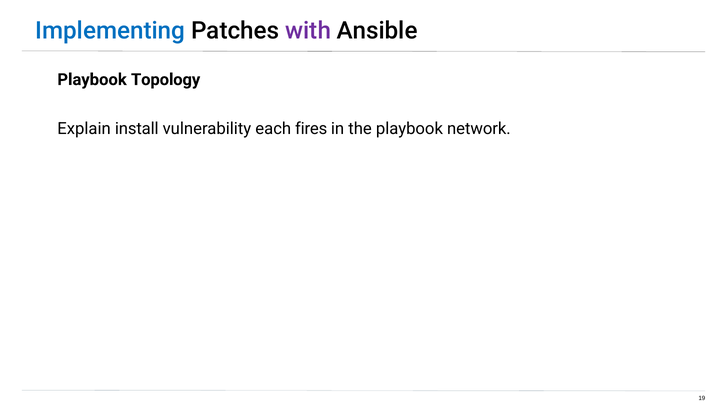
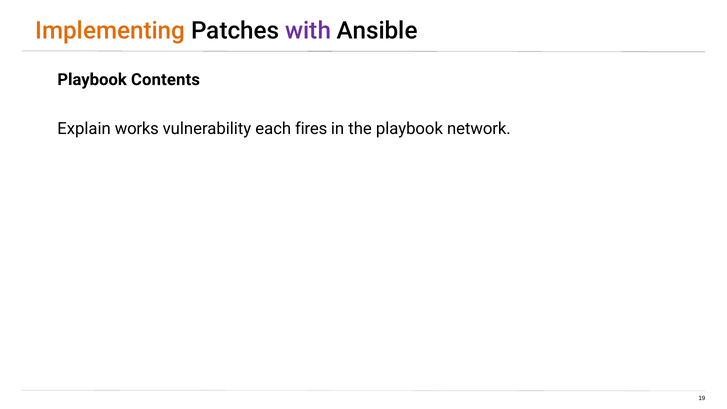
Implementing colour: blue -> orange
Topology: Topology -> Contents
install: install -> works
